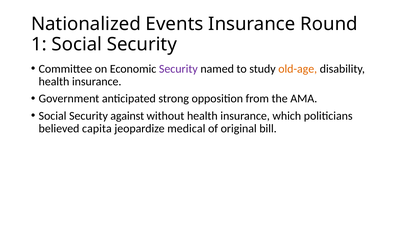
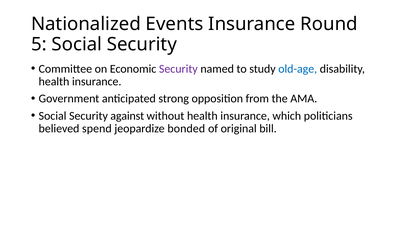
1: 1 -> 5
old-age colour: orange -> blue
capita: capita -> spend
medical: medical -> bonded
